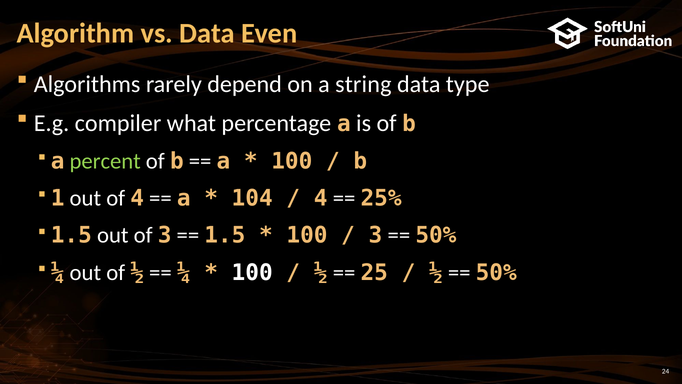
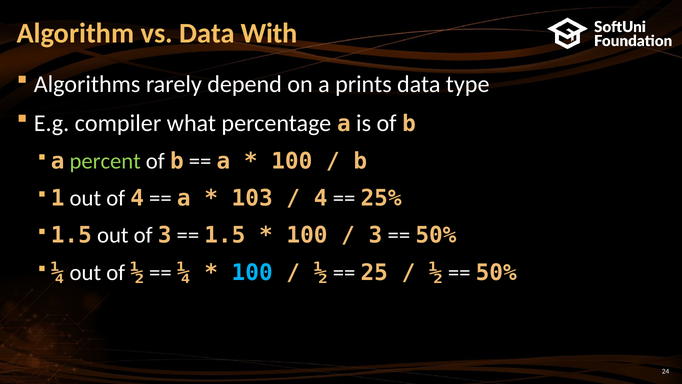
Even: Even -> With
string: string -> prints
104: 104 -> 103
100 at (252, 272) colour: white -> light blue
